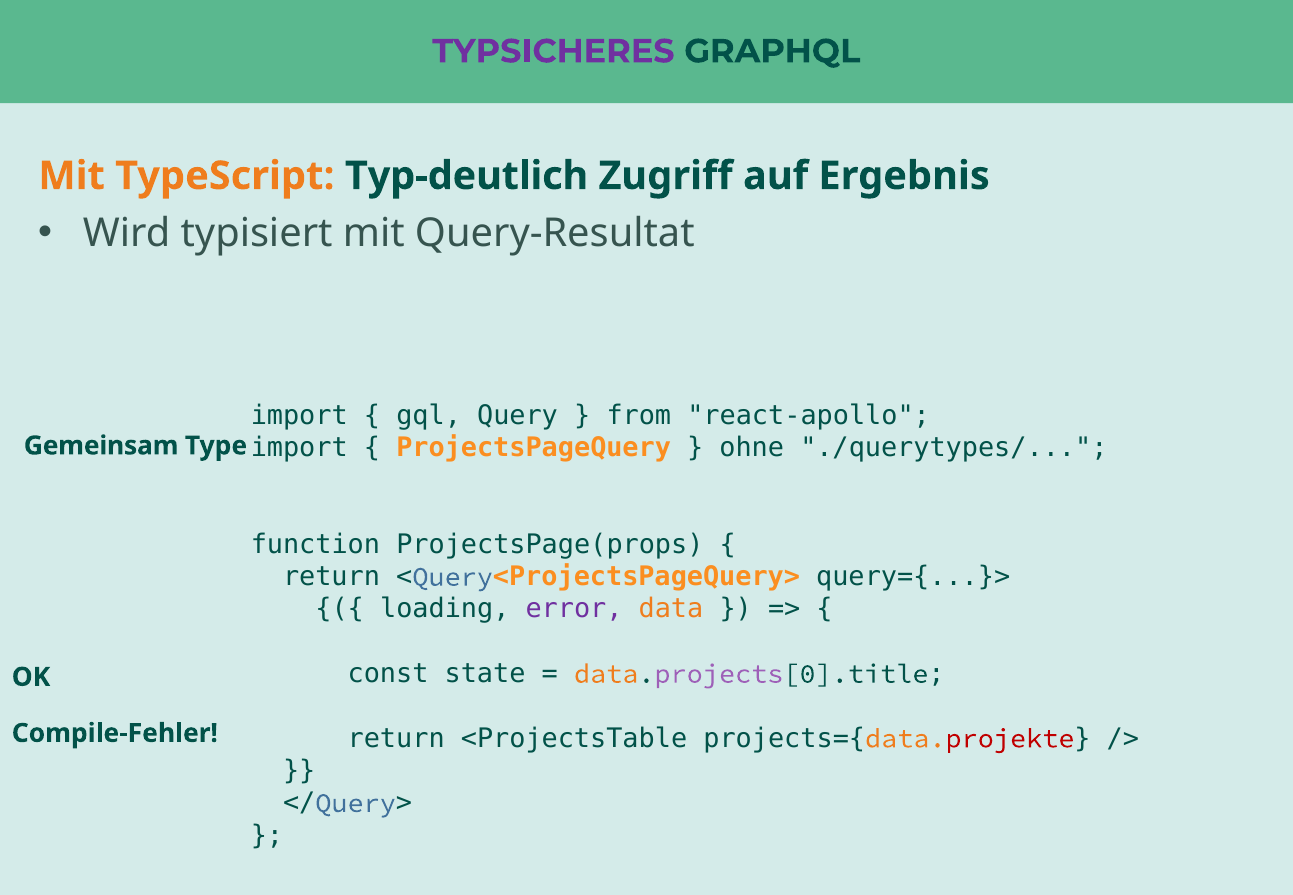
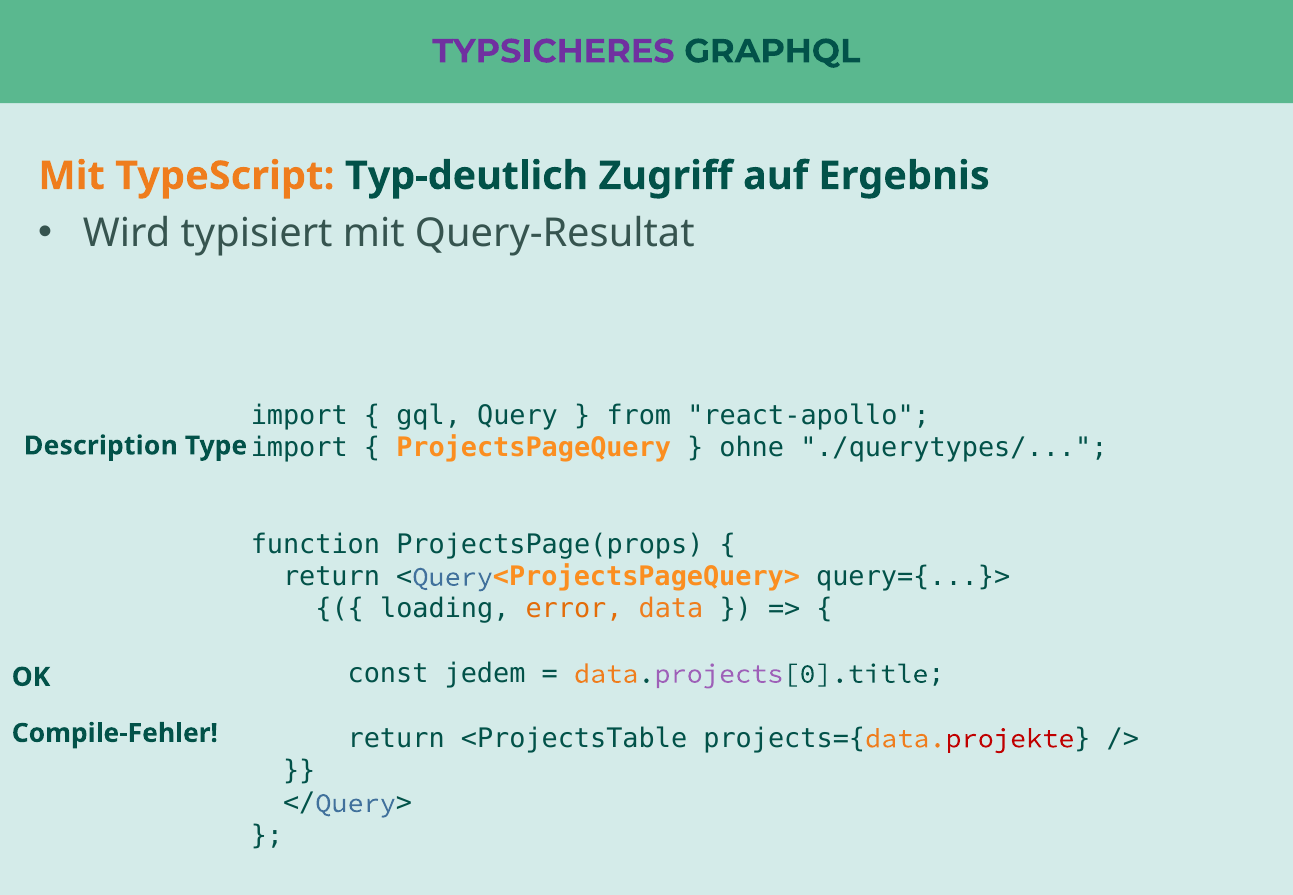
Gemeinsam: Gemeinsam -> Description
error colour: purple -> orange
state: state -> jedem
